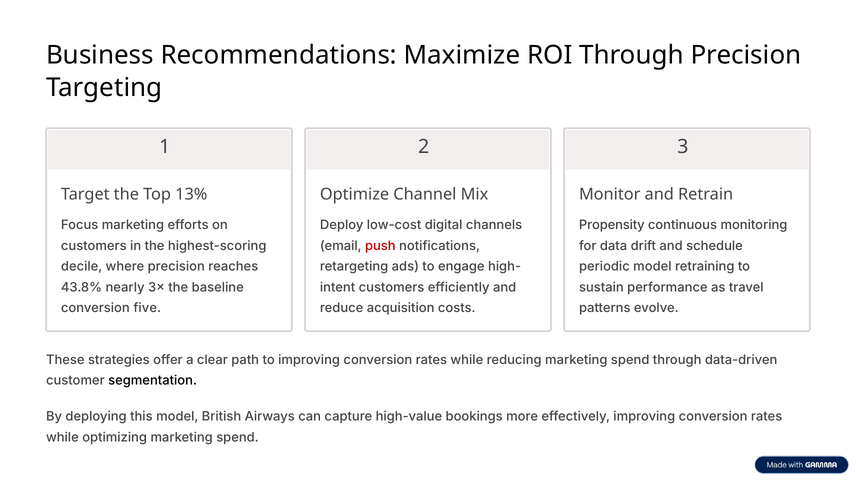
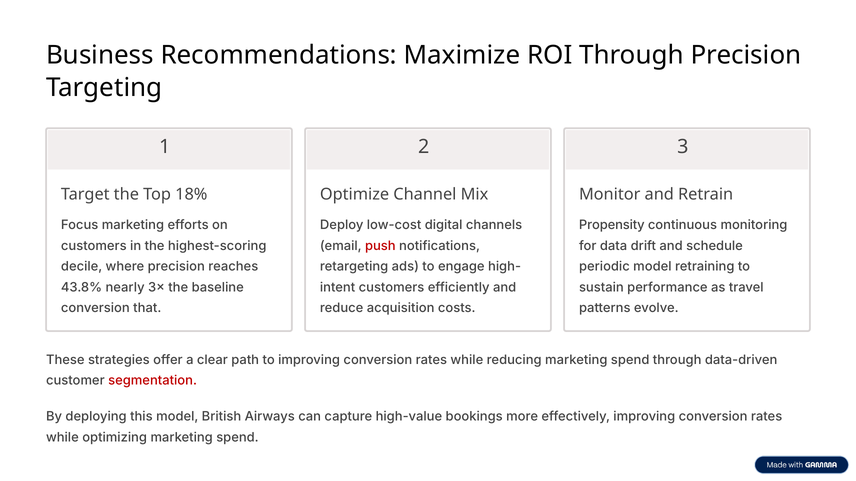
13%: 13% -> 18%
five: five -> that
segmentation colour: black -> red
